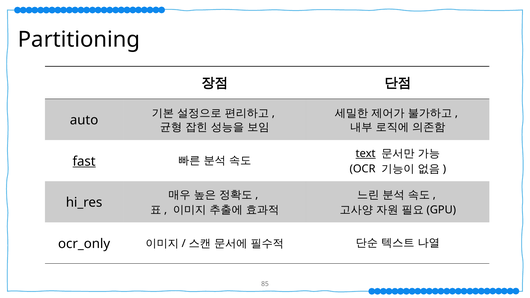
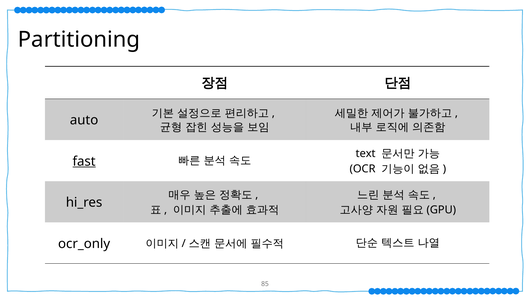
text underline: present -> none
